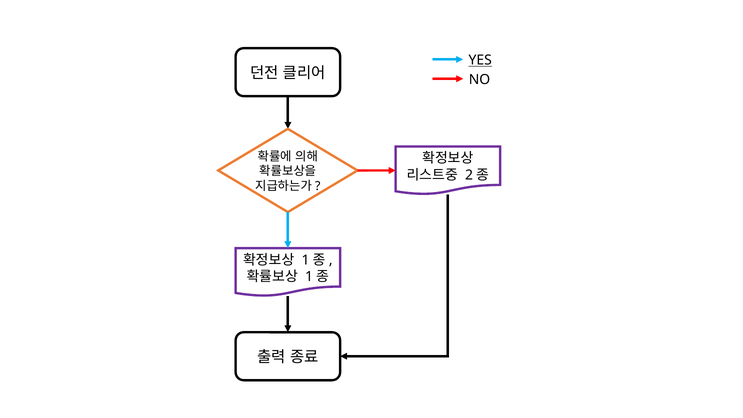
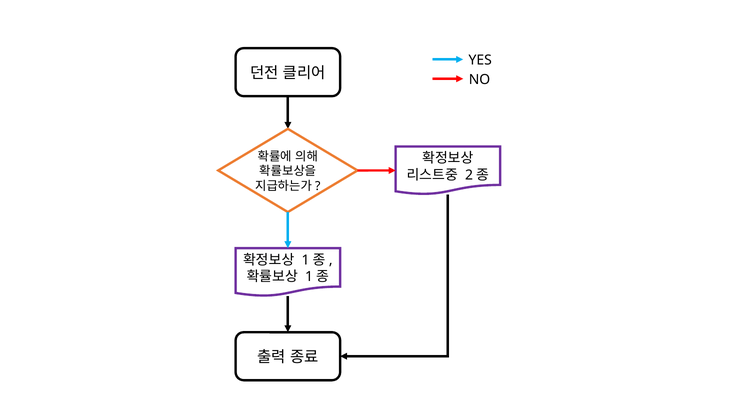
YES underline: present -> none
